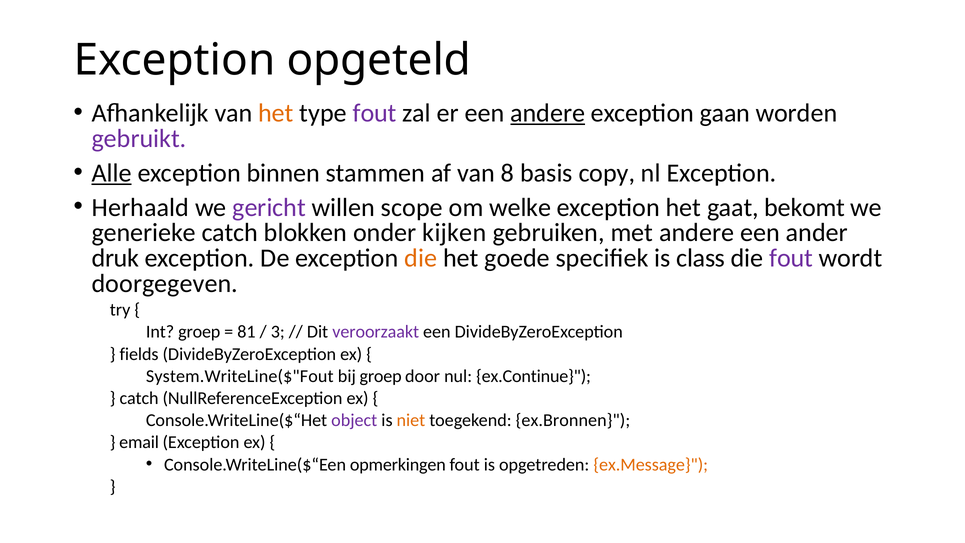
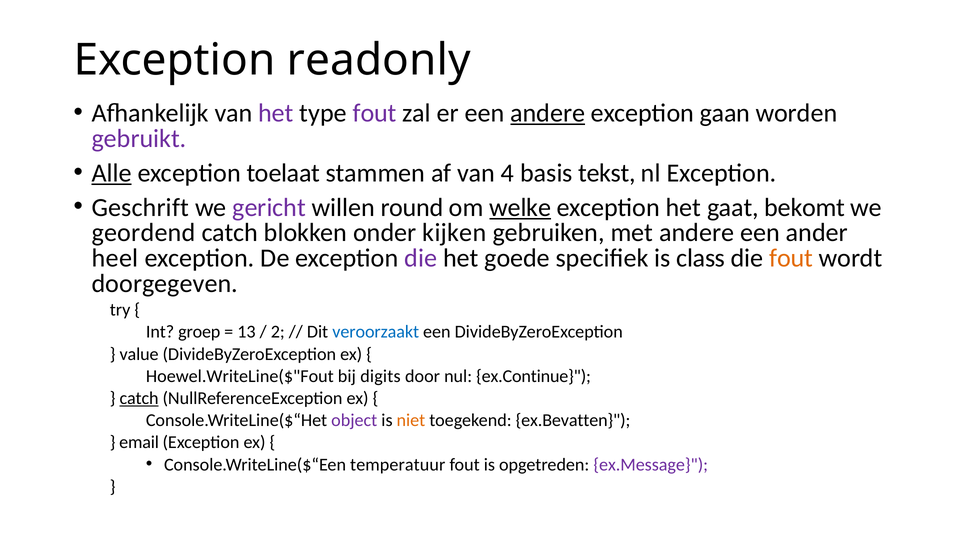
opgeteld: opgeteld -> readonly
het at (276, 113) colour: orange -> purple
binnen: binnen -> toelaat
8: 8 -> 4
copy: copy -> tekst
Herhaald: Herhaald -> Geschrift
scope: scope -> round
welke underline: none -> present
generieke: generieke -> geordend
druk: druk -> heel
die at (421, 258) colour: orange -> purple
fout at (791, 258) colour: purple -> orange
81: 81 -> 13
3: 3 -> 2
veroorzaakt colour: purple -> blue
fields: fields -> value
System.WriteLine($"Fout: System.WriteLine($"Fout -> Hoewel.WriteLine($"Fout
bij groep: groep -> digits
catch at (139, 398) underline: none -> present
ex.Bronnen: ex.Bronnen -> ex.Bevatten
opmerkingen: opmerkingen -> temperatuur
ex.Message colour: orange -> purple
